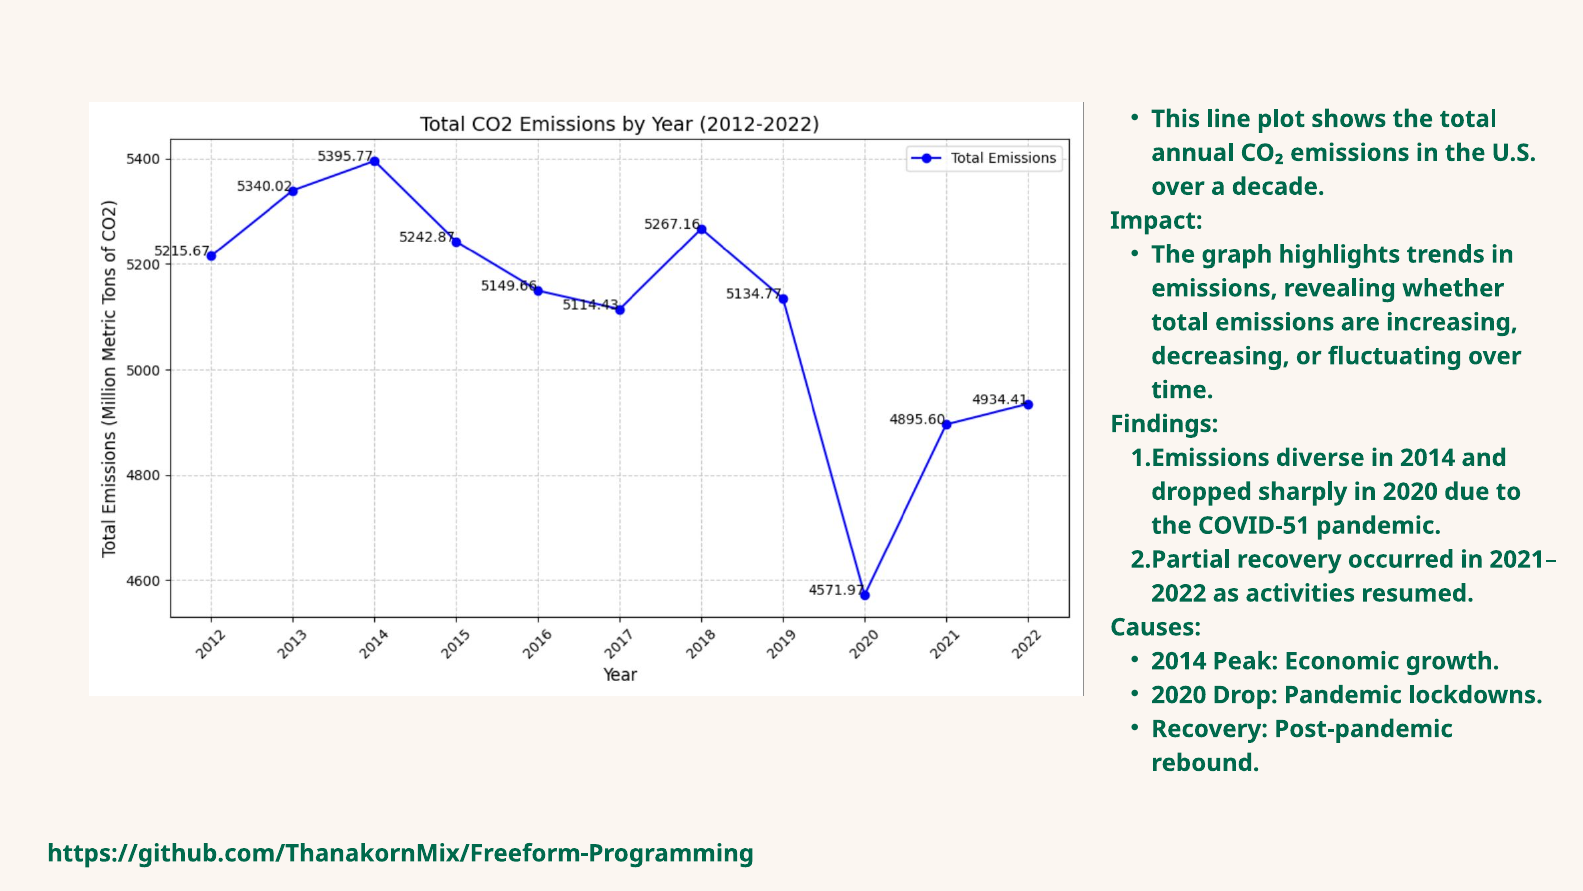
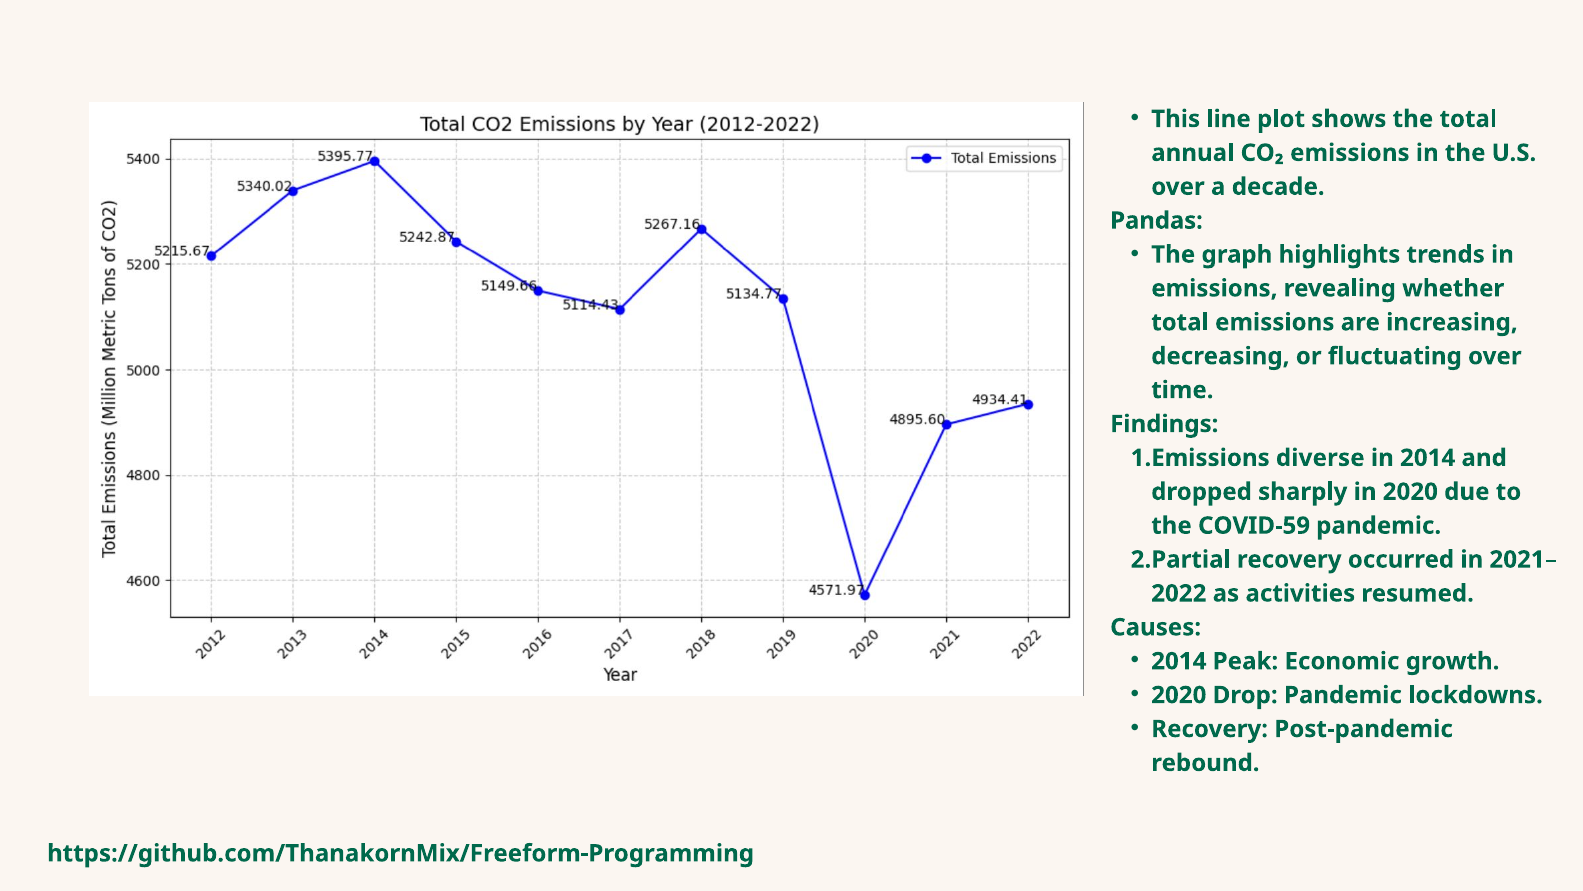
Impact: Impact -> Pandas
COVID-51: COVID-51 -> COVID-59
